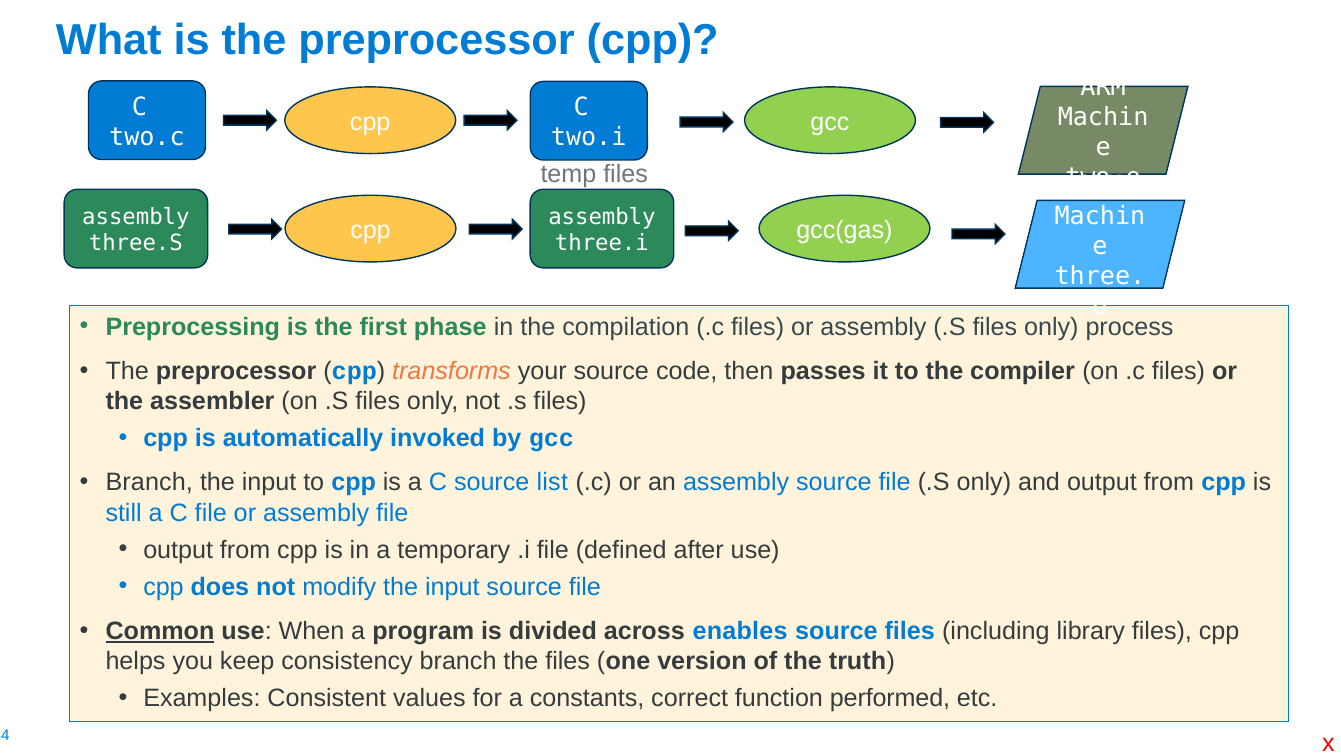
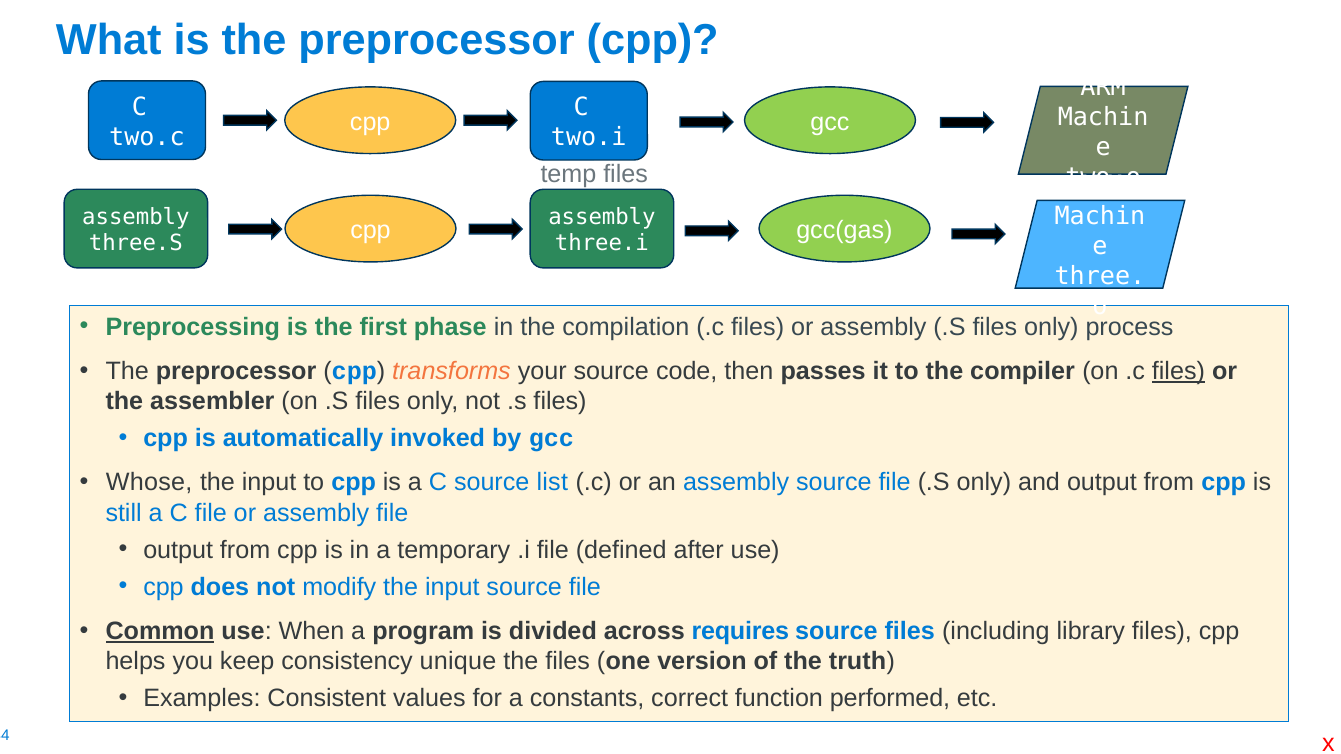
files at (1178, 371) underline: none -> present
Branch at (149, 483): Branch -> Whose
enables: enables -> requires
consistency branch: branch -> unique
